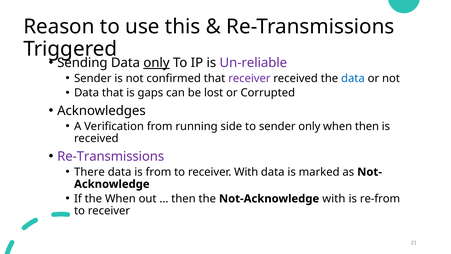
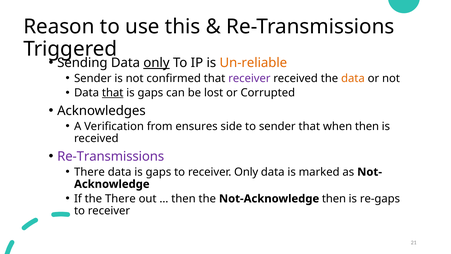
Un-reliable colour: purple -> orange
data at (353, 78) colour: blue -> orange
that at (113, 93) underline: none -> present
running: running -> ensures
sender only: only -> that
data is from: from -> gaps
receiver With: With -> Only
the When: When -> There
Not-Acknowledge with: with -> then
re-from: re-from -> re-gaps
